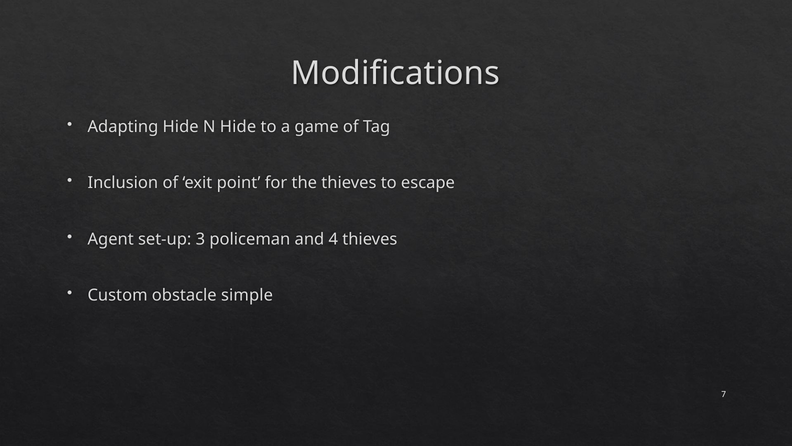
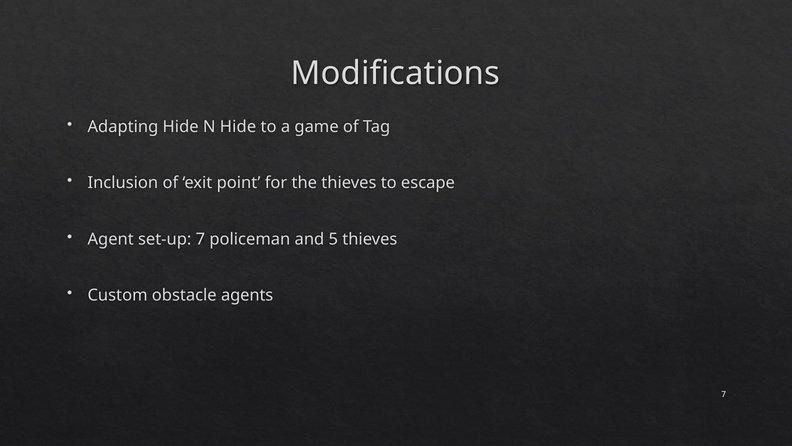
set-up 3: 3 -> 7
4: 4 -> 5
simple: simple -> agents
